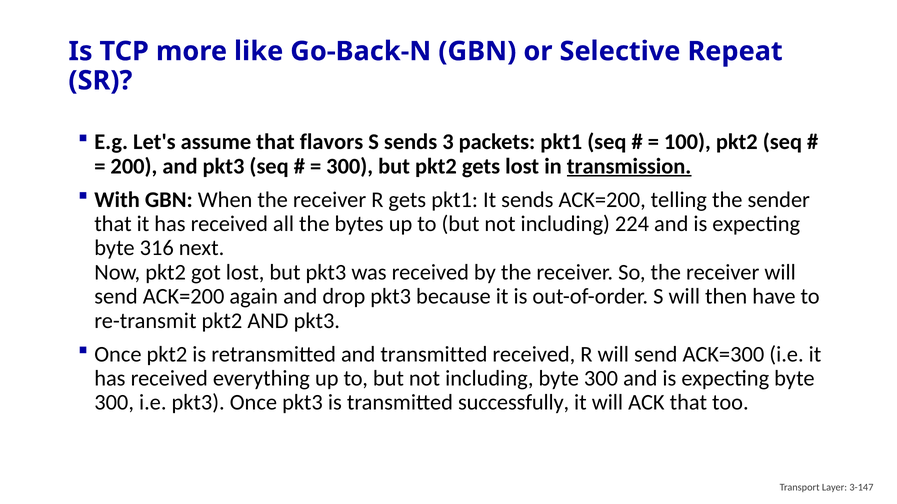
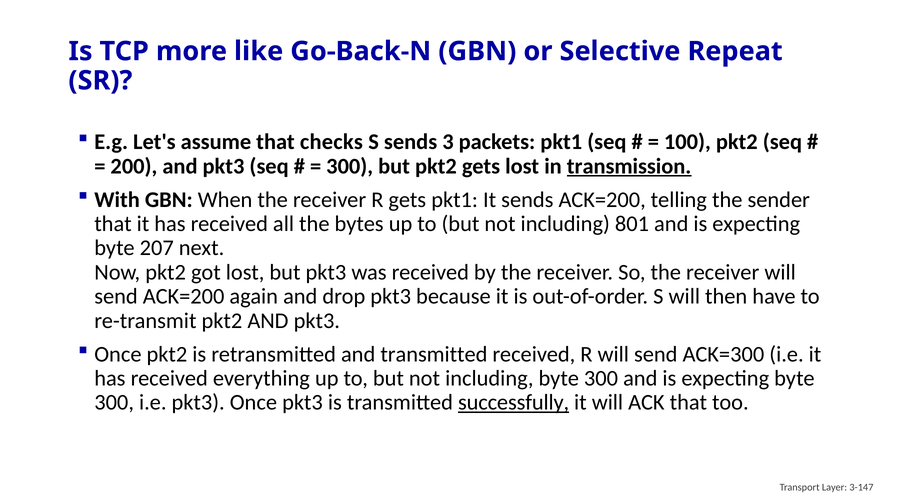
flavors: flavors -> checks
224: 224 -> 801
316: 316 -> 207
successfully underline: none -> present
